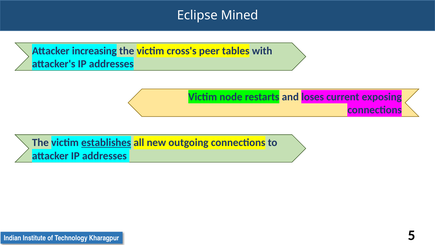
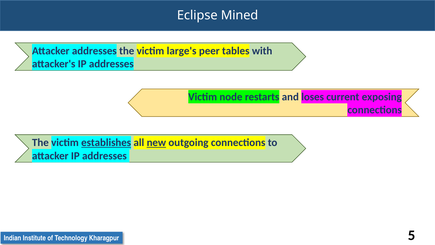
Attacker increasing: increasing -> addresses
cross's: cross's -> large's
new underline: none -> present
